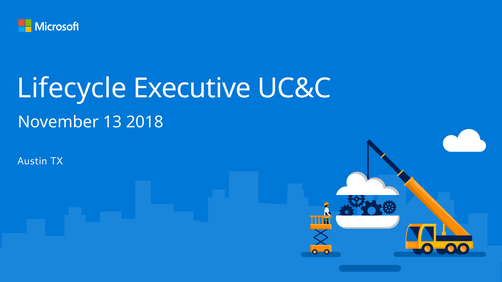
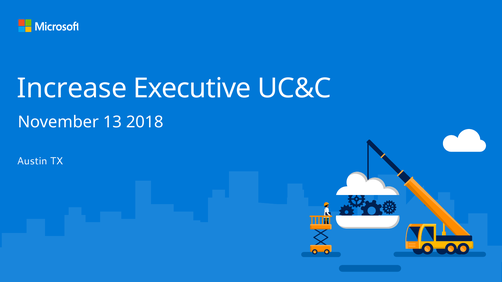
Lifecycle: Lifecycle -> Increase
